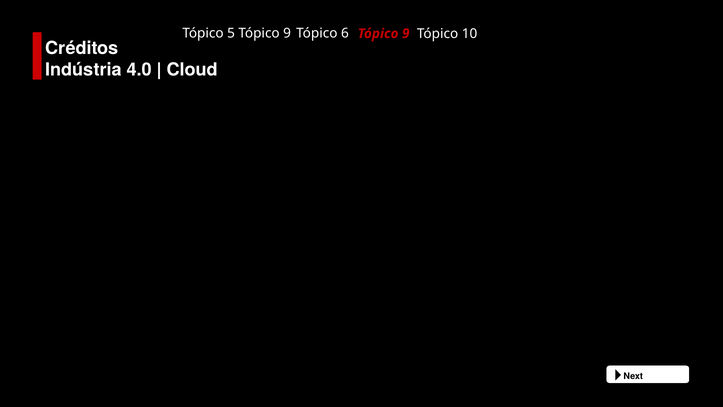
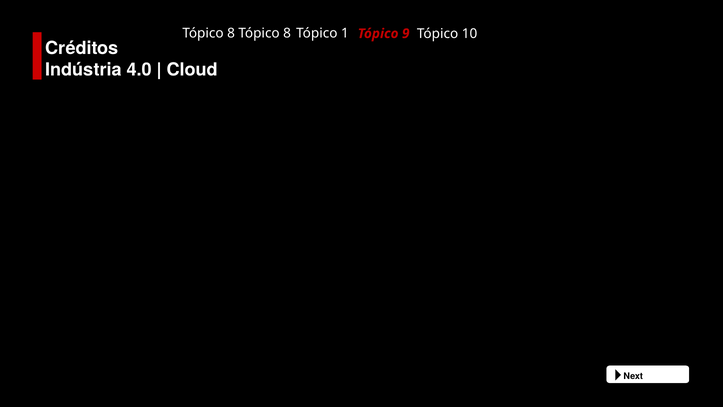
5 at (231, 33): 5 -> 8
9 at (287, 33): 9 -> 8
6: 6 -> 1
